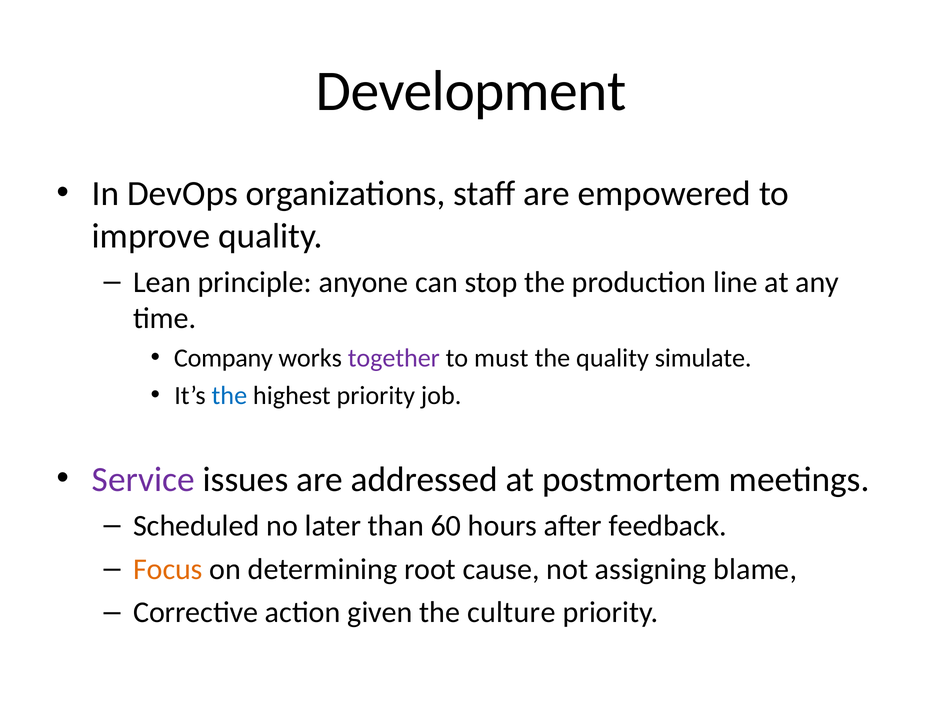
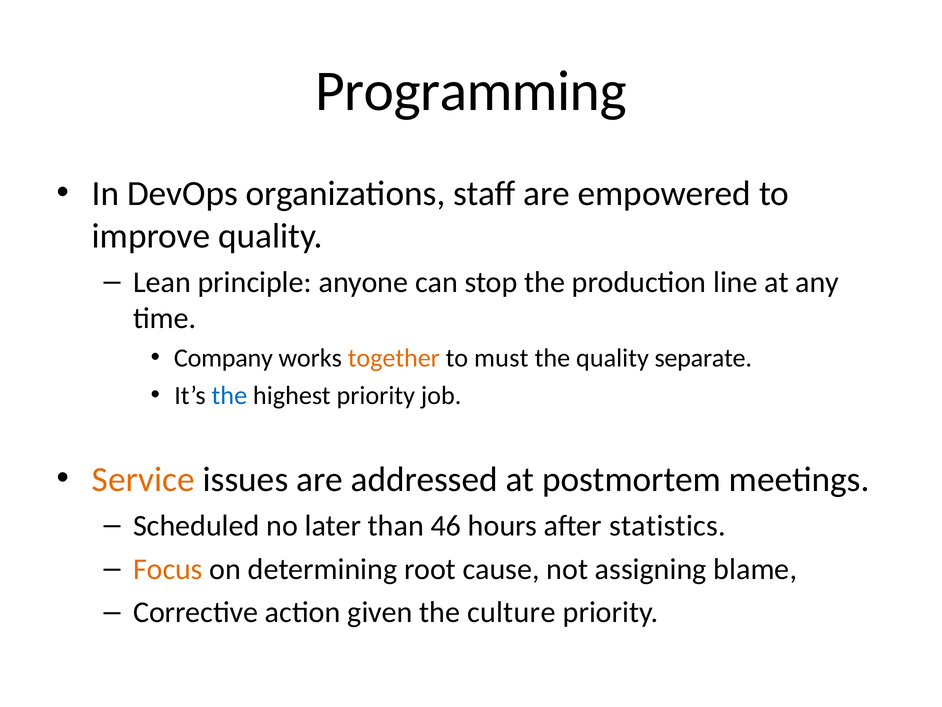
Development: Development -> Programming
together colour: purple -> orange
simulate: simulate -> separate
Service colour: purple -> orange
60: 60 -> 46
feedback: feedback -> statistics
